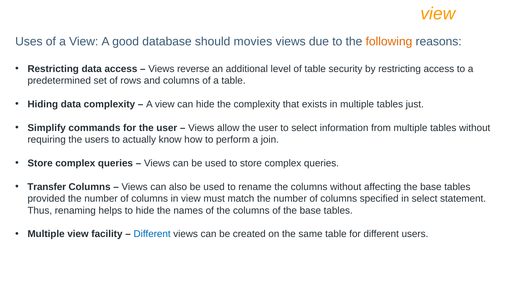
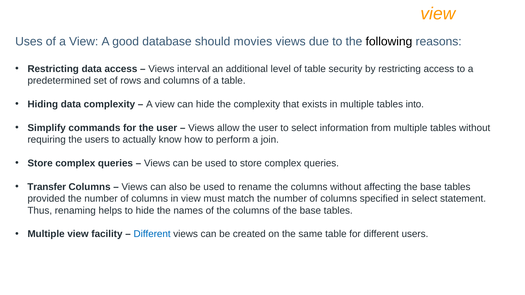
following colour: orange -> black
reverse: reverse -> interval
just: just -> into
